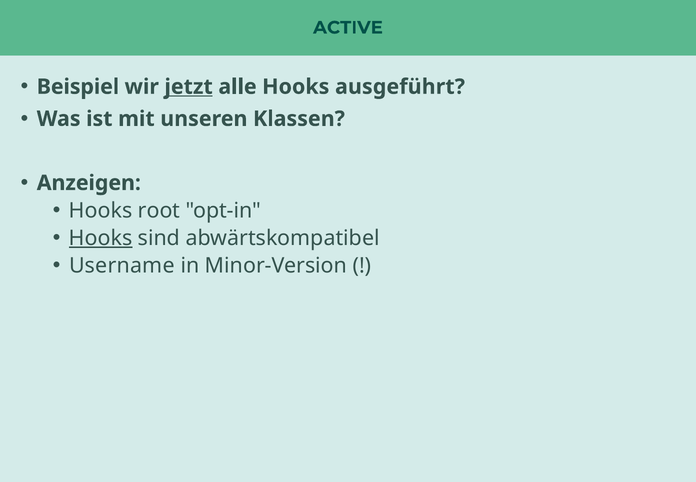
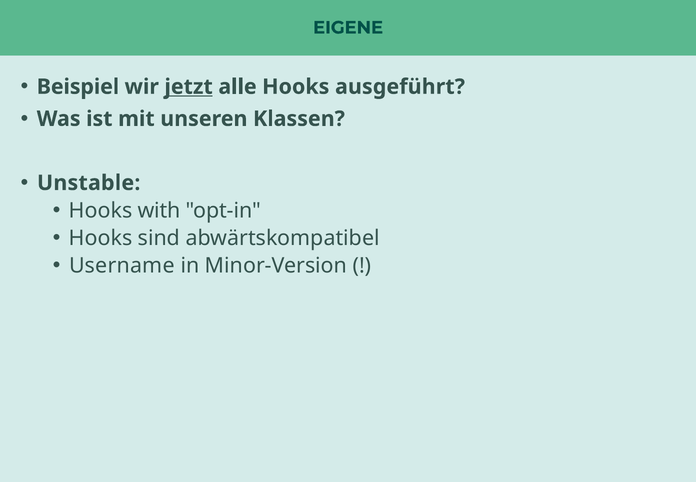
ACTIVE: ACTIVE -> EIGENE
Anzeigen: Anzeigen -> Unstable
root: root -> with
Hooks at (101, 238) underline: present -> none
